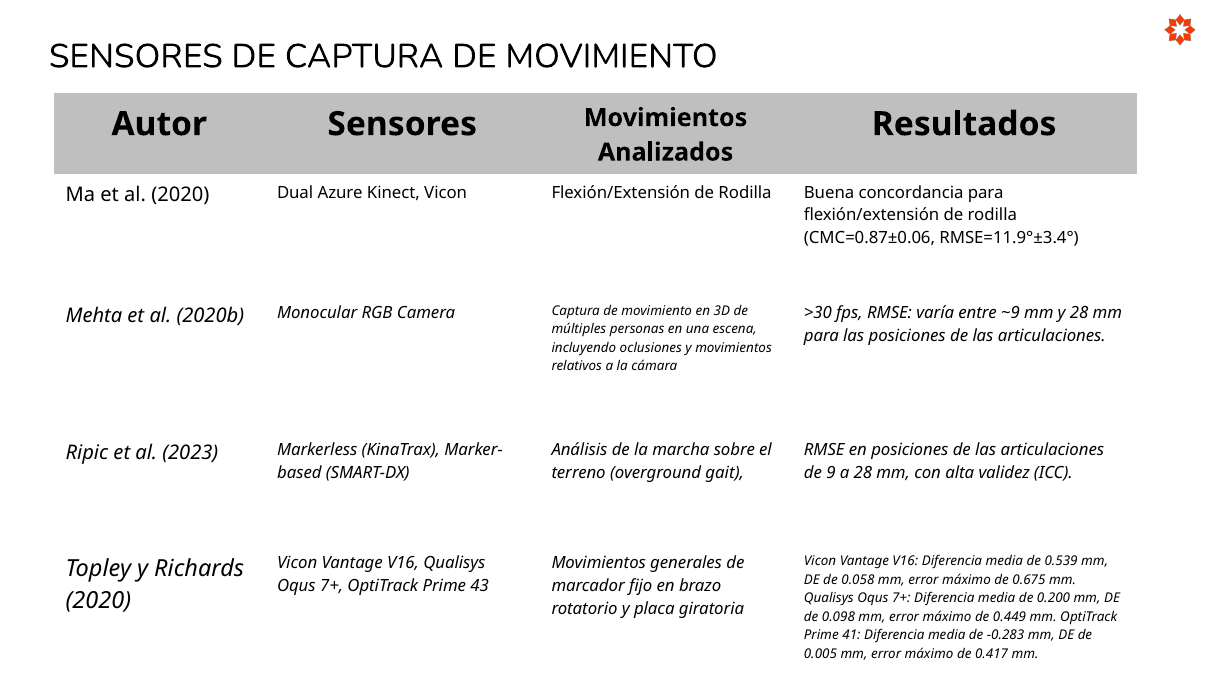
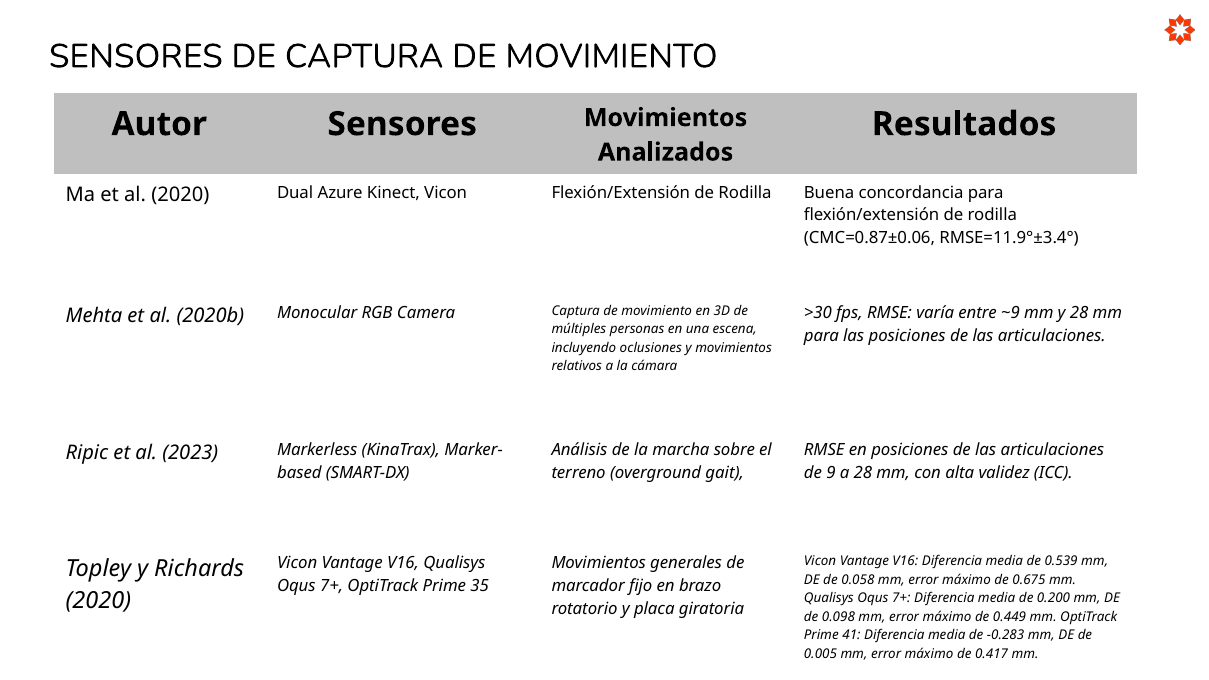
43: 43 -> 35
